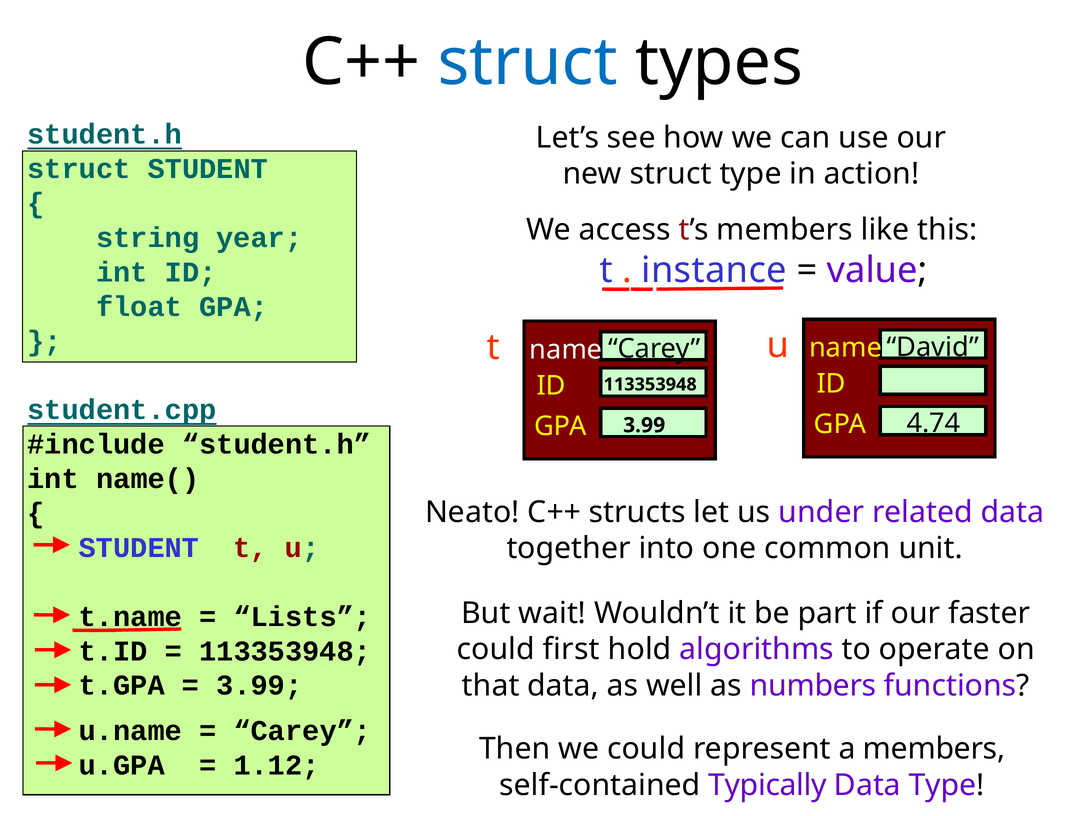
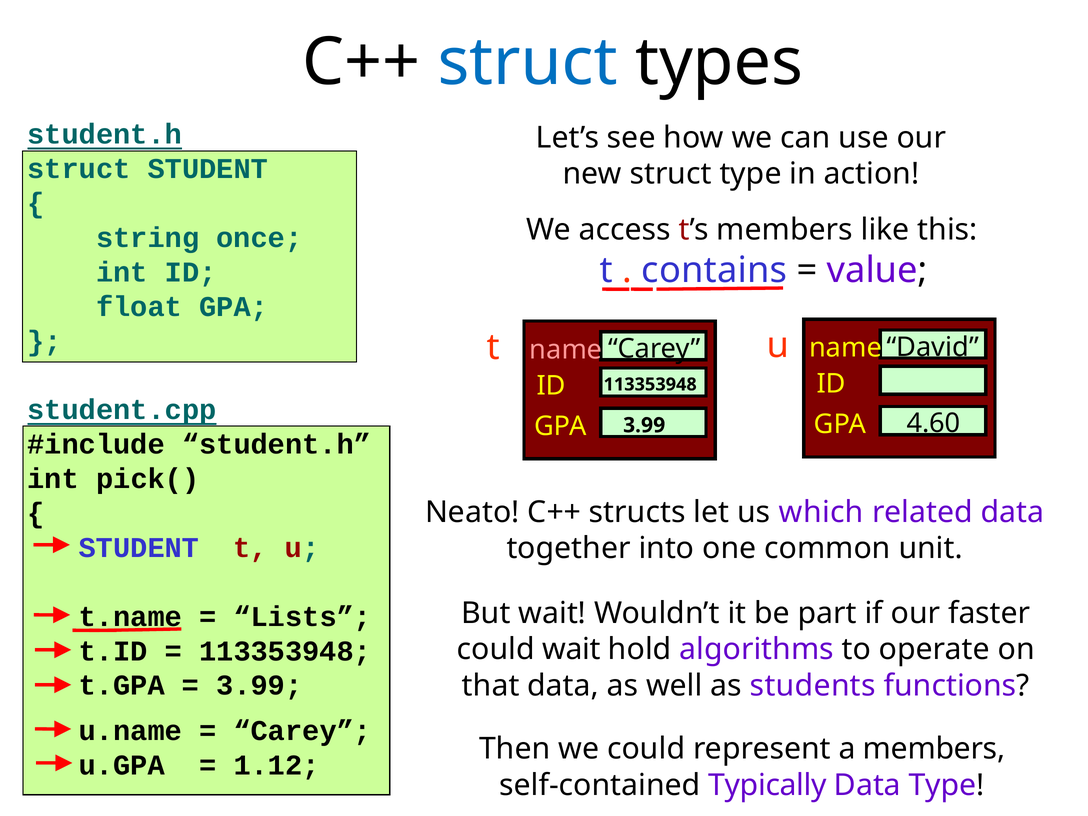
year: year -> once
instance: instance -> contains
name at (566, 350) colour: white -> pink
4.74: 4.74 -> 4.60
name(: name( -> pick(
under: under -> which
could first: first -> wait
numbers: numbers -> students
